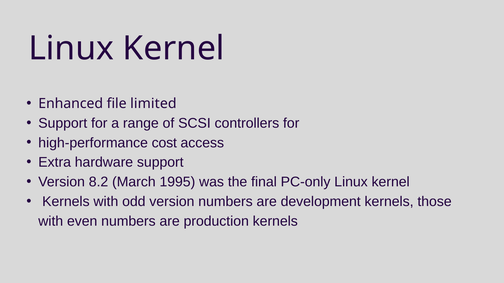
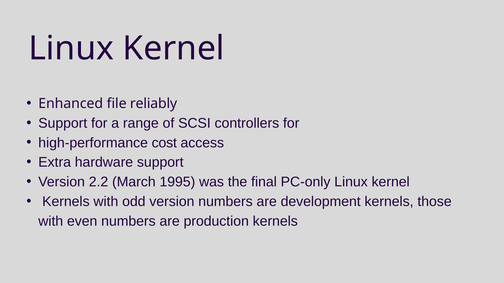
limited: limited -> reliably
8.2: 8.2 -> 2.2
